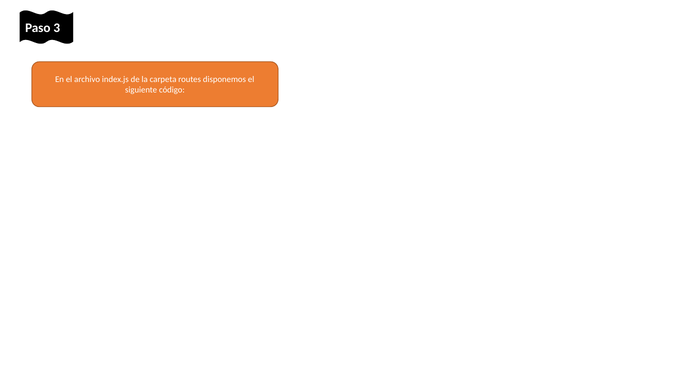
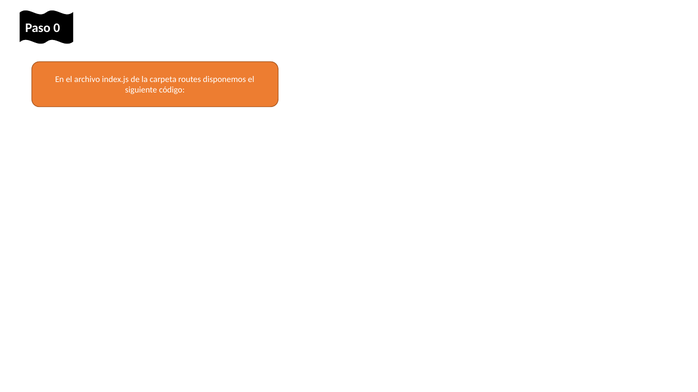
3: 3 -> 0
